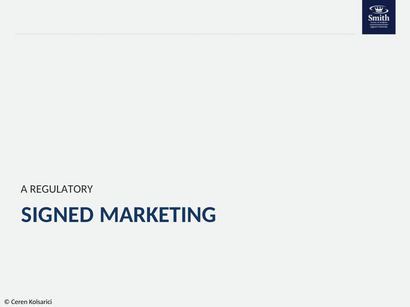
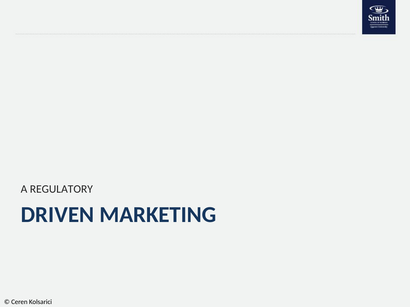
SIGNED: SIGNED -> DRIVEN
